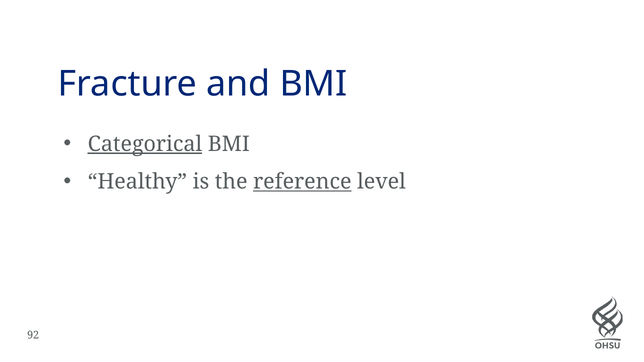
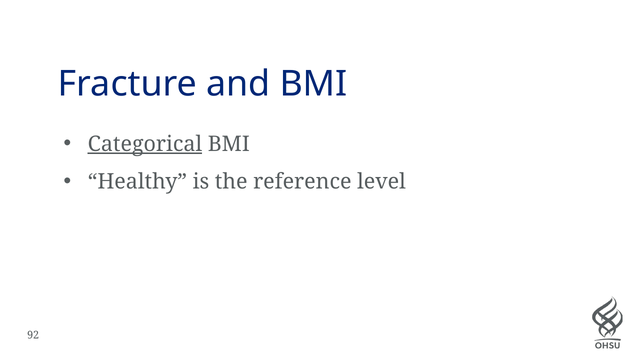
reference underline: present -> none
